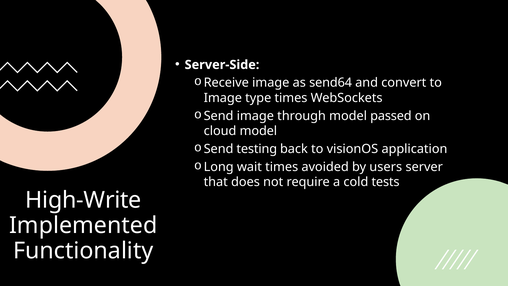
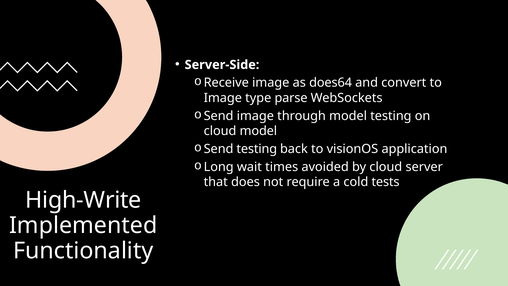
send64: send64 -> does64
type times: times -> parse
model passed: passed -> testing
by users: users -> cloud
